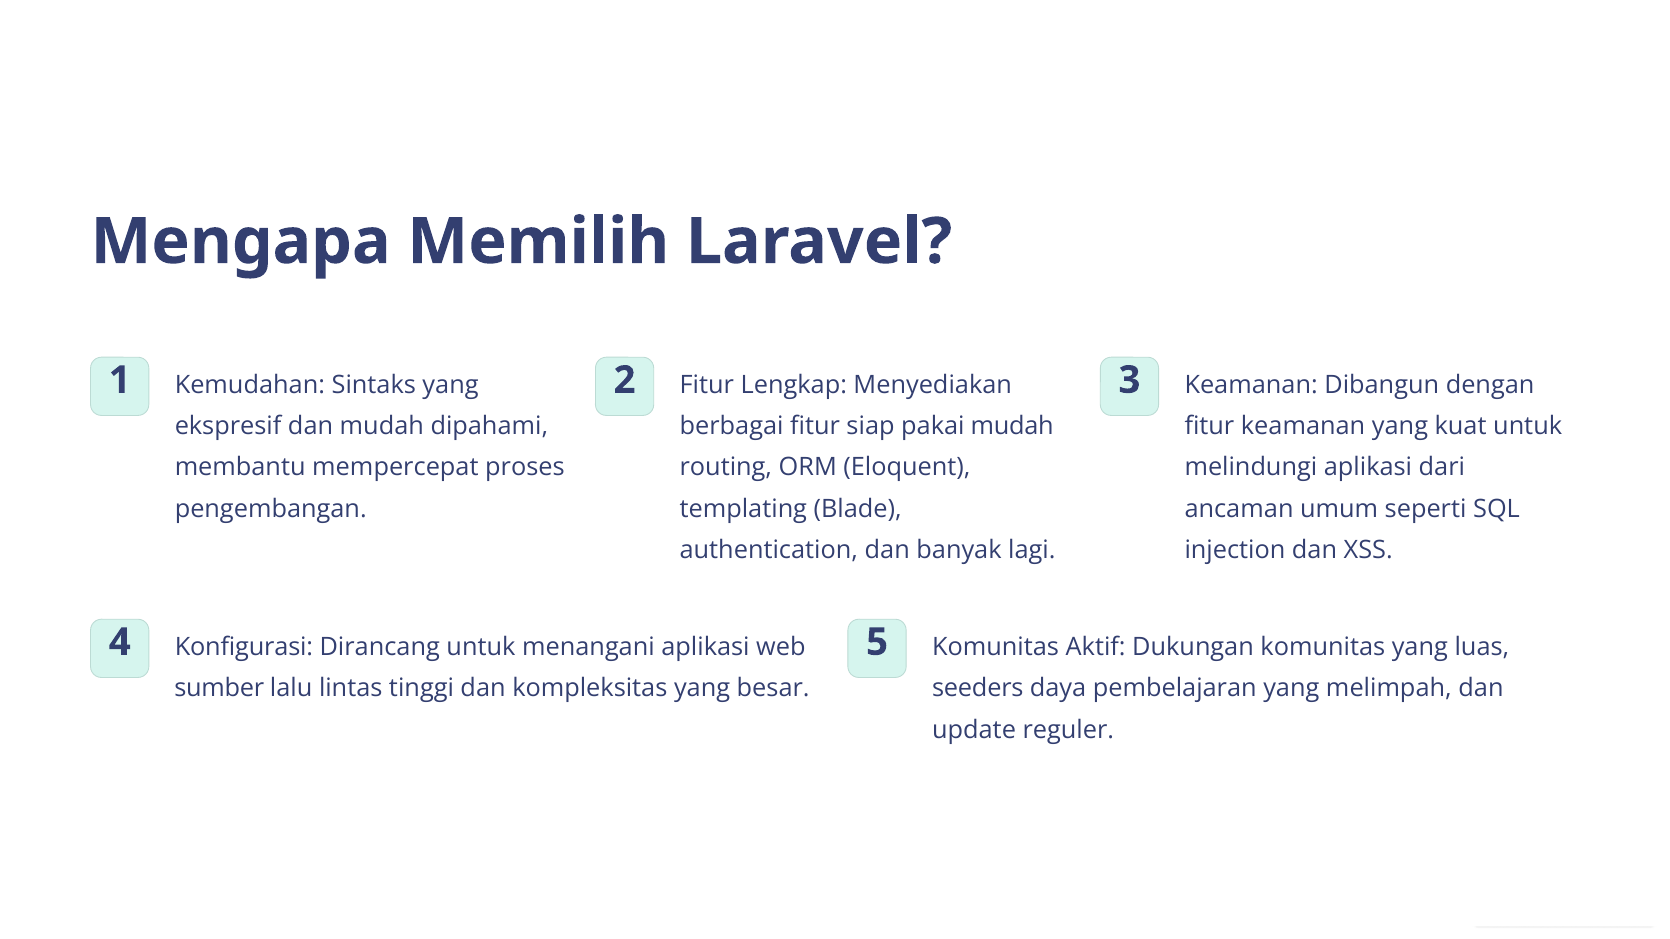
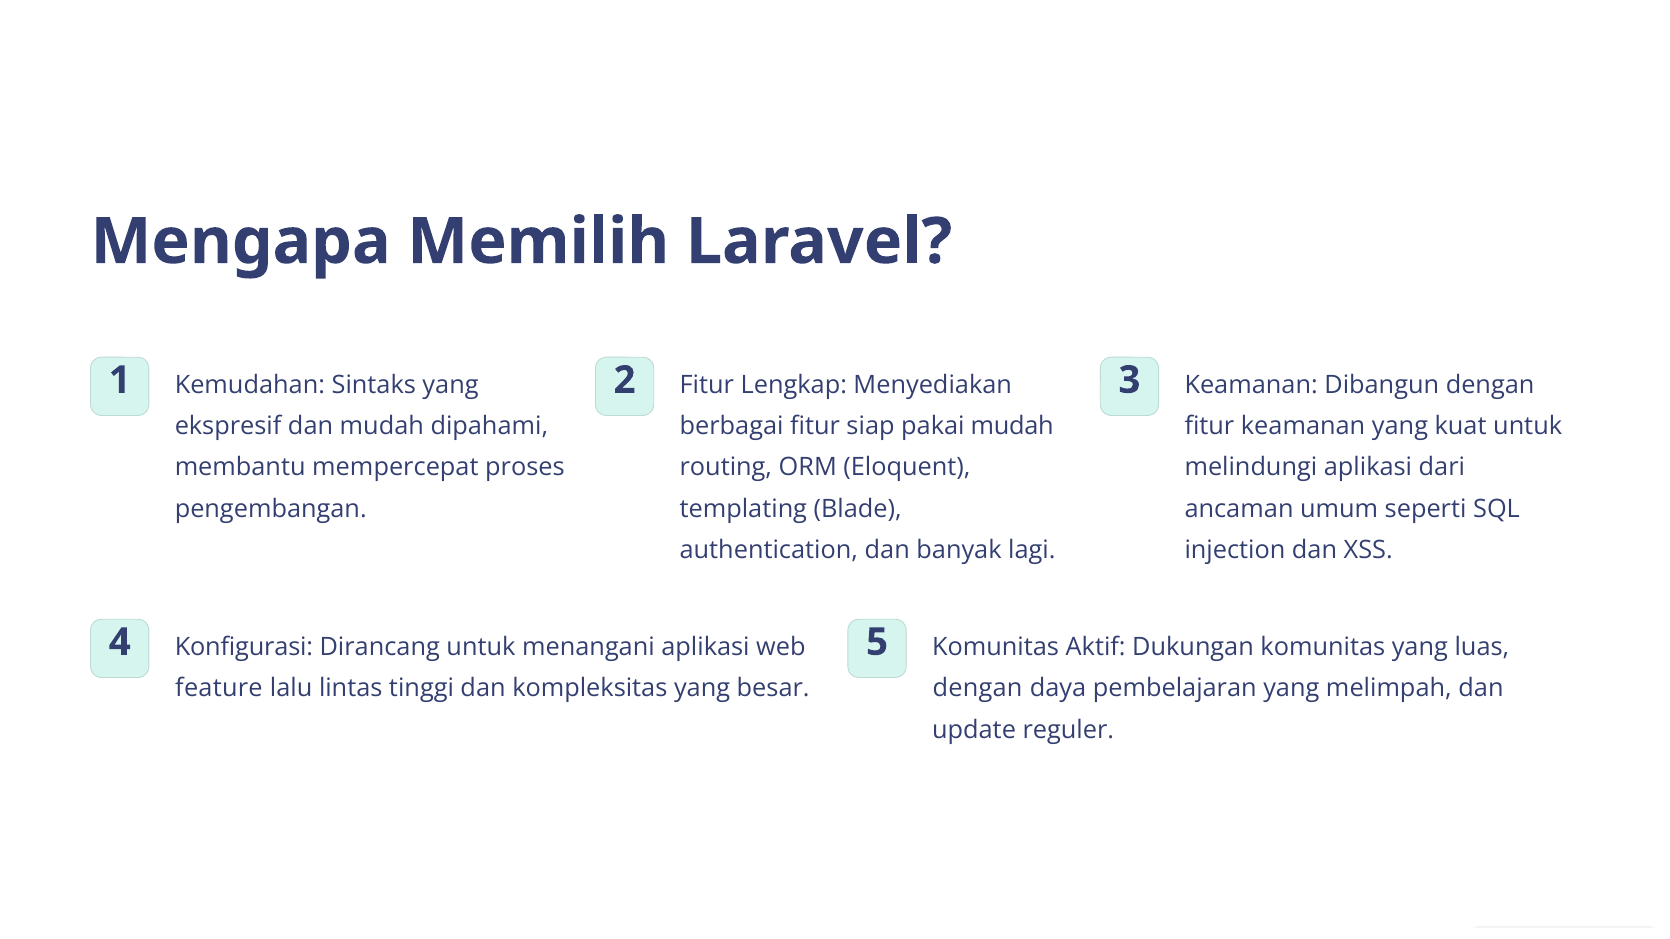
sumber: sumber -> feature
seeders at (978, 689): seeders -> dengan
